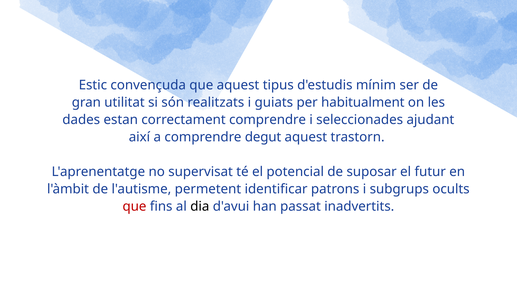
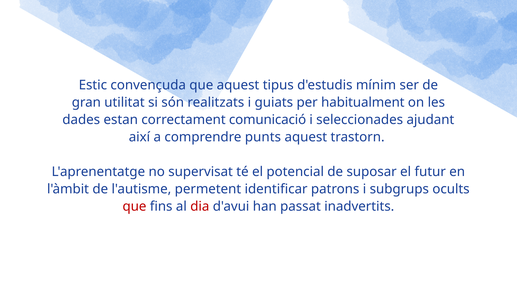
correctament comprendre: comprendre -> comunicació
degut: degut -> punts
dia colour: black -> red
